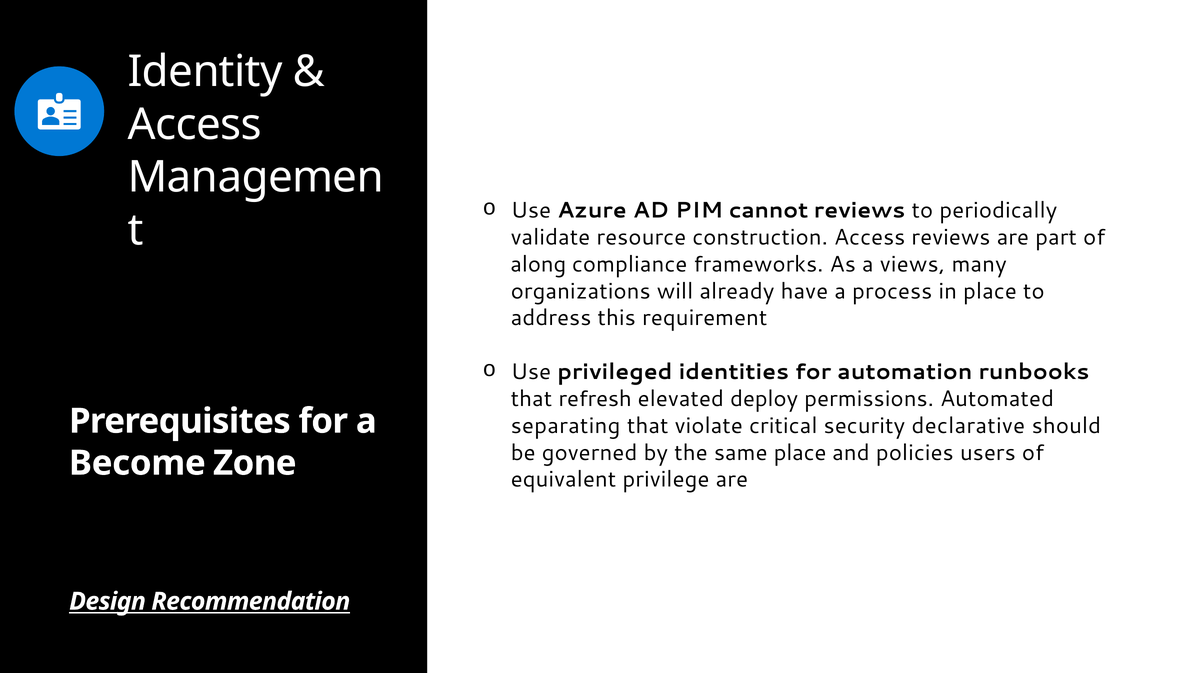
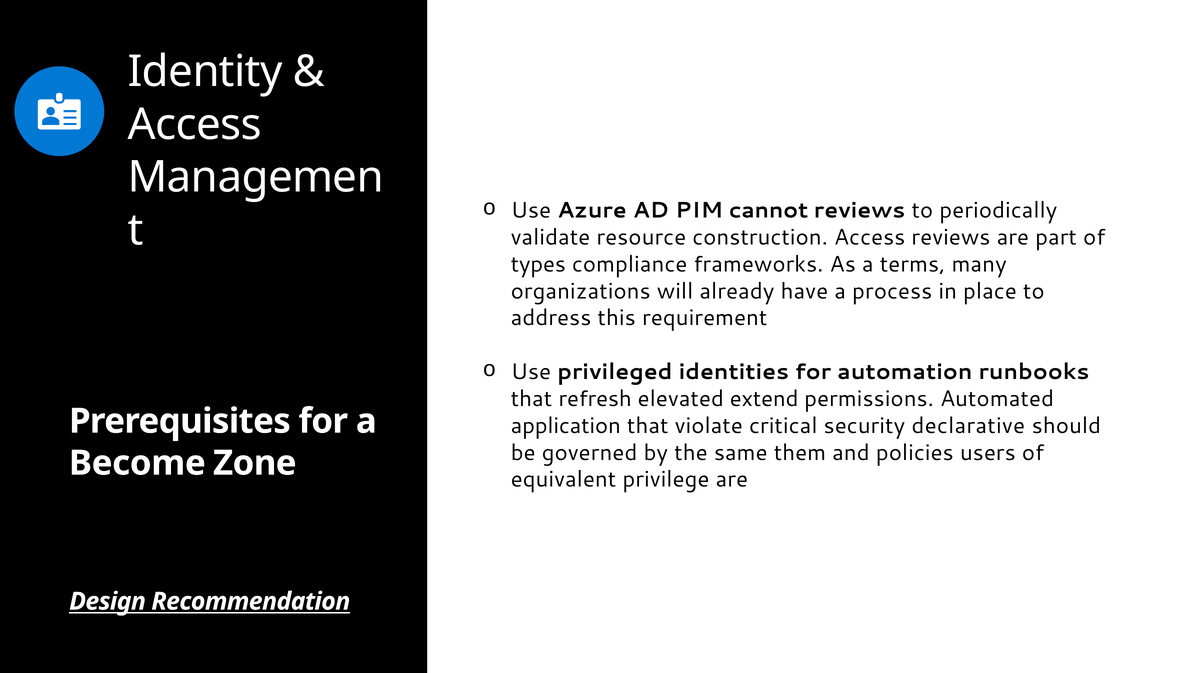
along: along -> types
views: views -> terms
deploy: deploy -> extend
separating: separating -> application
same place: place -> them
